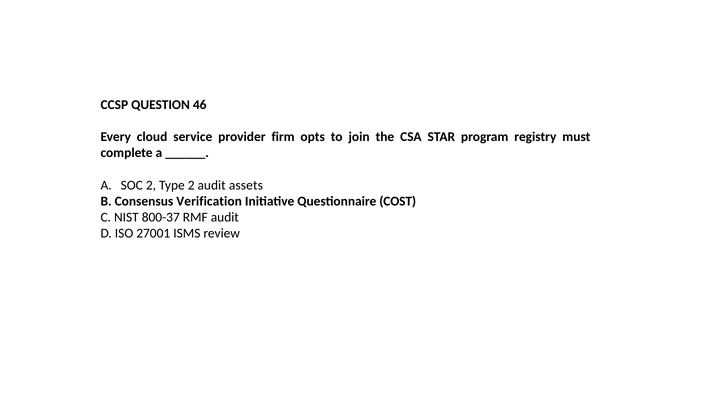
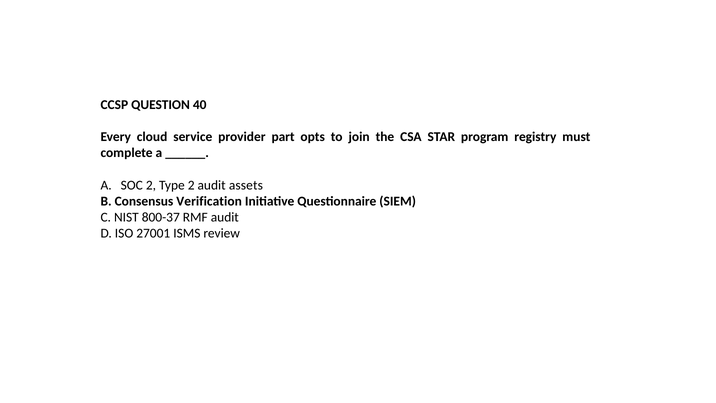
46: 46 -> 40
firm: firm -> part
COST: COST -> SIEM
